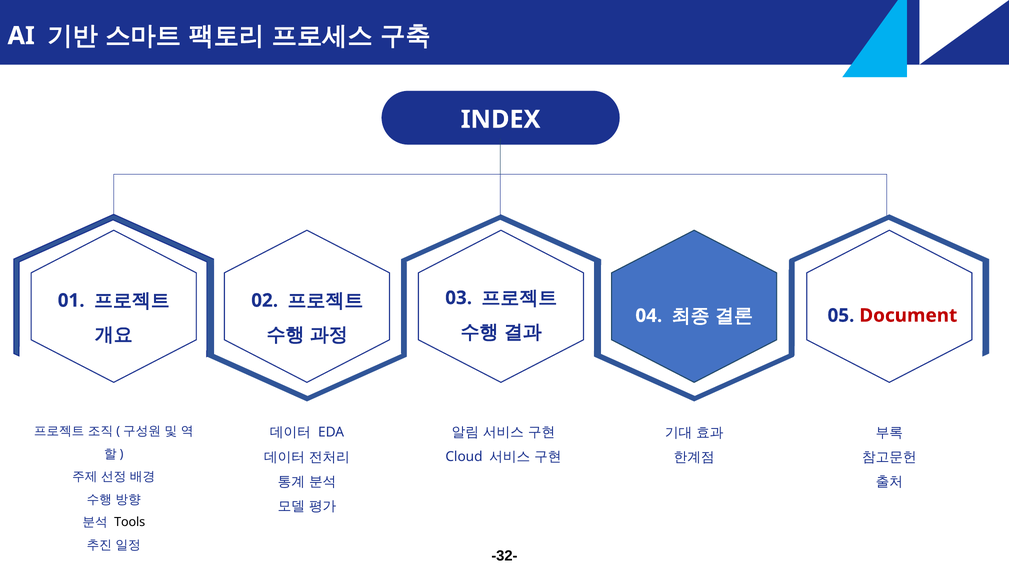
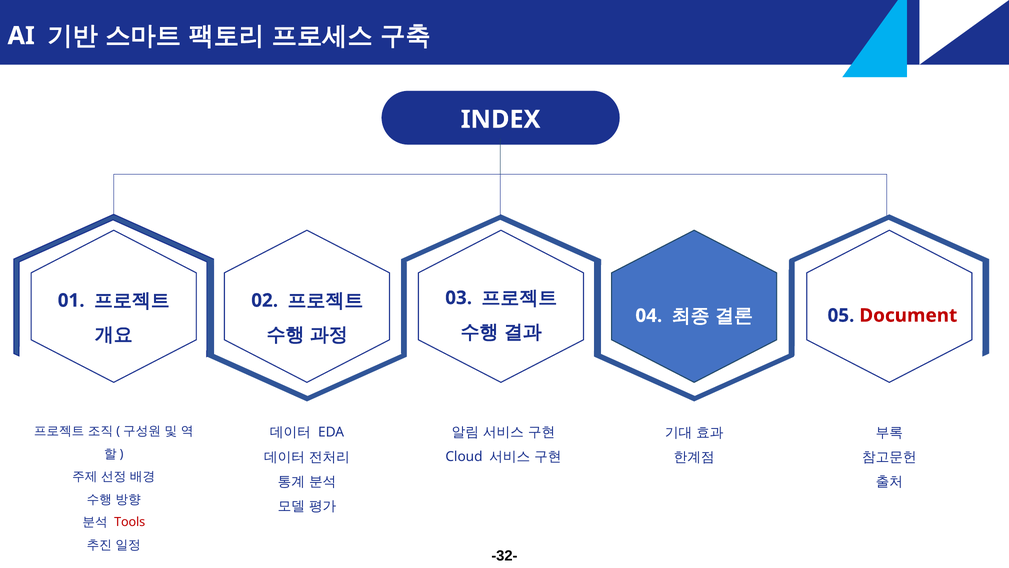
Tools colour: black -> red
